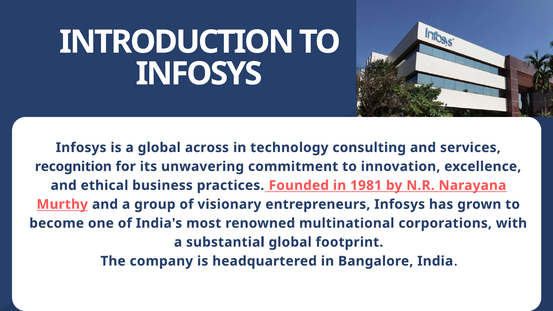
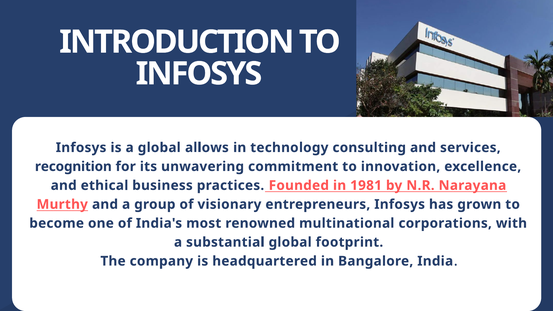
across: across -> allows
